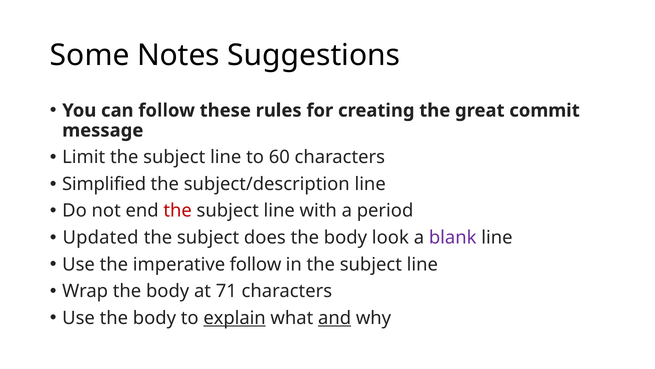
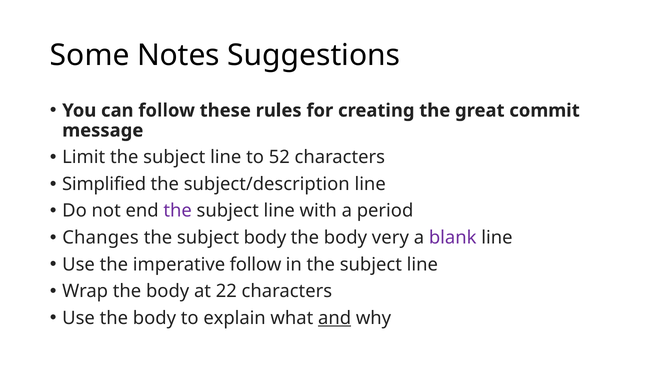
60: 60 -> 52
the at (178, 211) colour: red -> purple
Updated: Updated -> Changes
subject does: does -> body
look: look -> very
71: 71 -> 22
explain underline: present -> none
